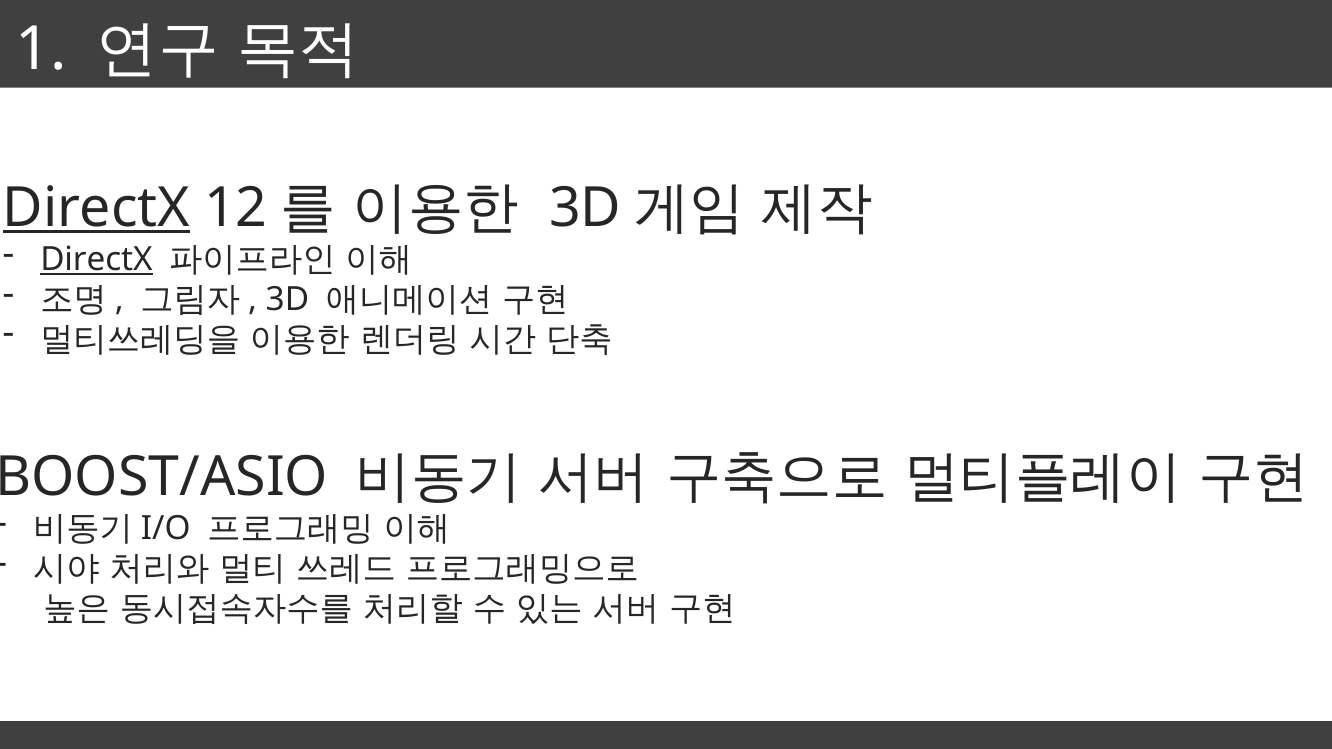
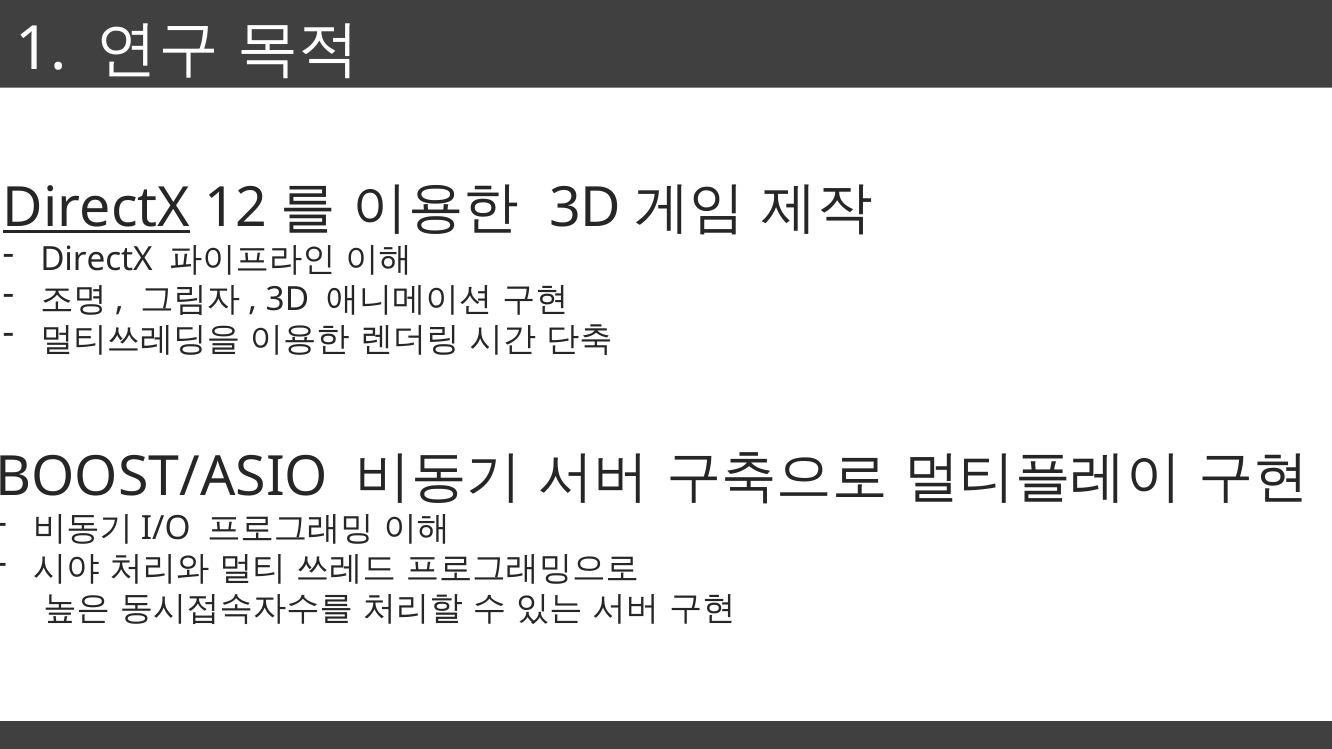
DirectX at (96, 260) underline: present -> none
